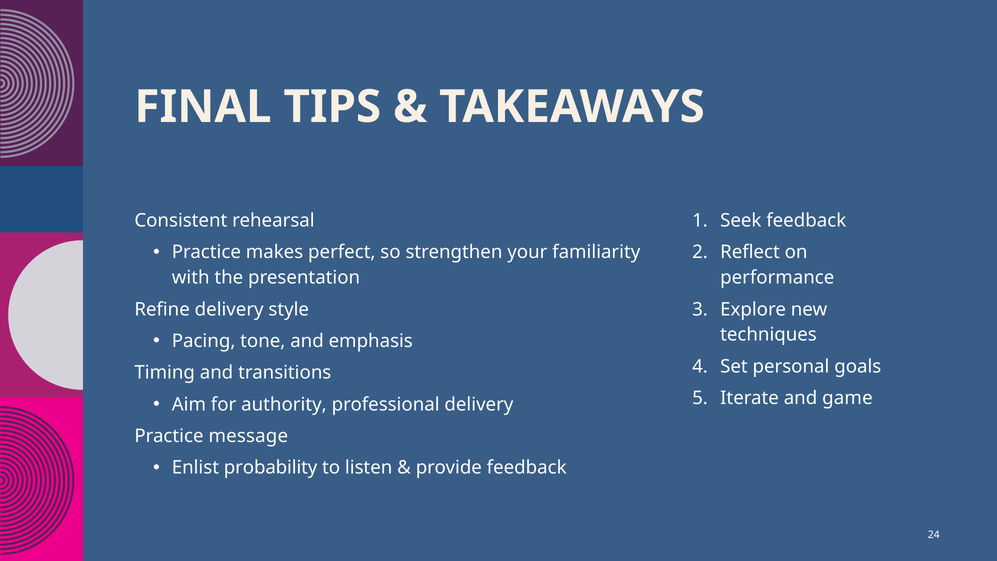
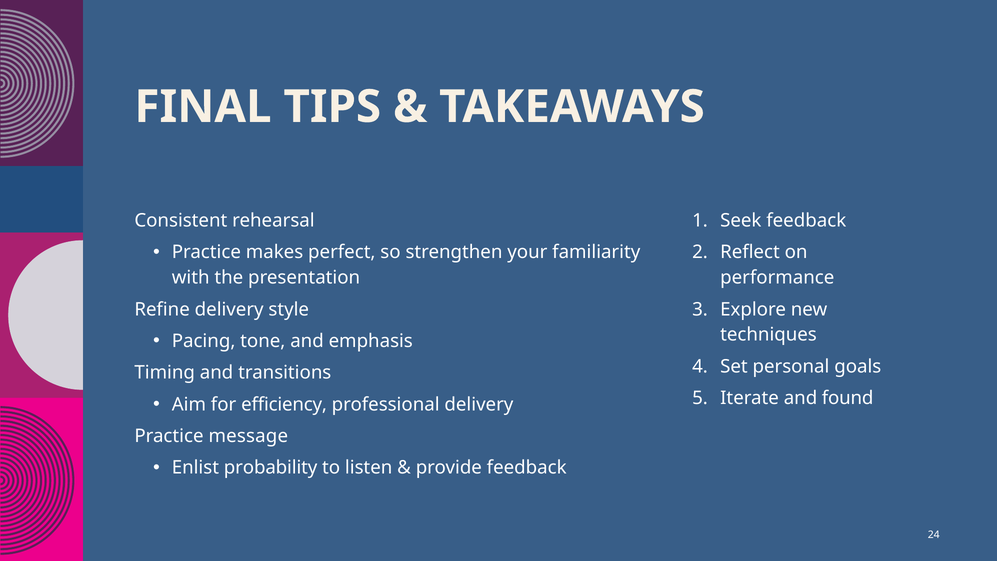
game: game -> found
authority: authority -> efficiency
